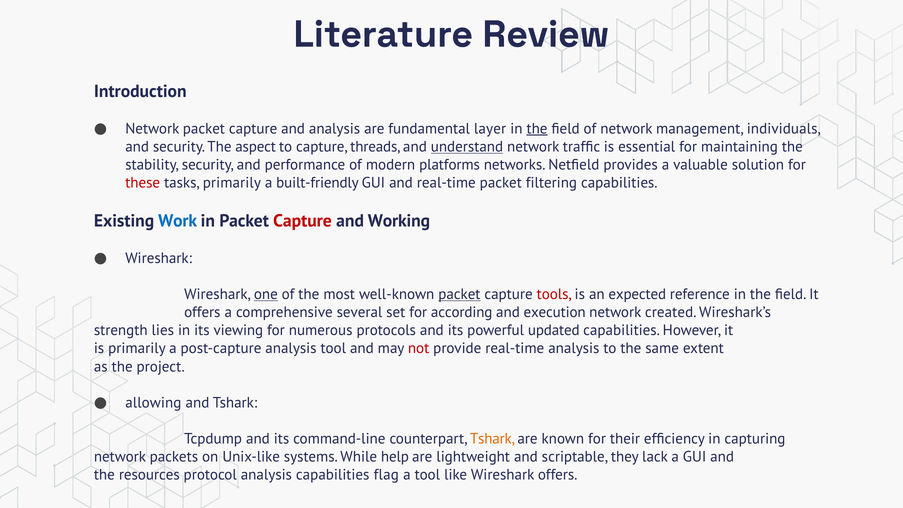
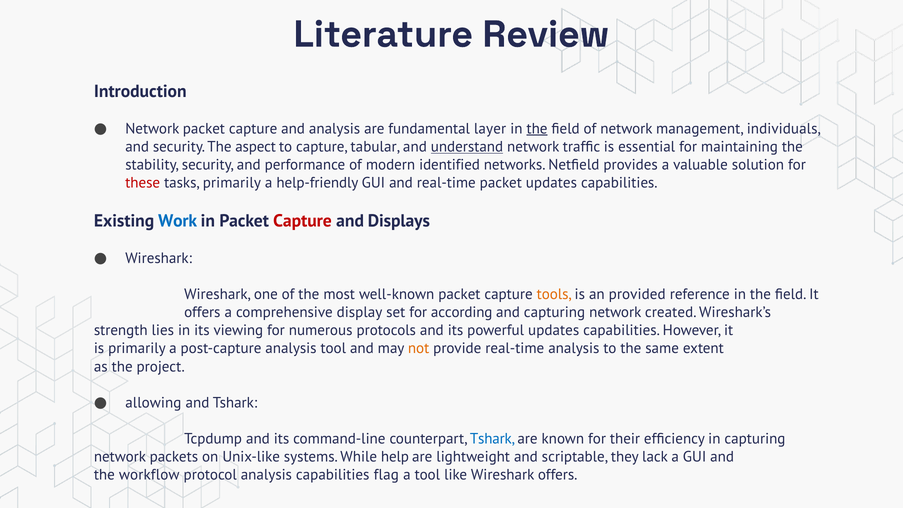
threads: threads -> tabular
platforms: platforms -> identified
built-friendly: built-friendly -> help-friendly
packet filtering: filtering -> updates
Working: Working -> Displays
one underline: present -> none
packet at (459, 294) underline: present -> none
tools colour: red -> orange
expected: expected -> provided
several: several -> display
and execution: execution -> capturing
powerful updated: updated -> updates
not colour: red -> orange
Tshark at (492, 439) colour: orange -> blue
resources: resources -> workflow
